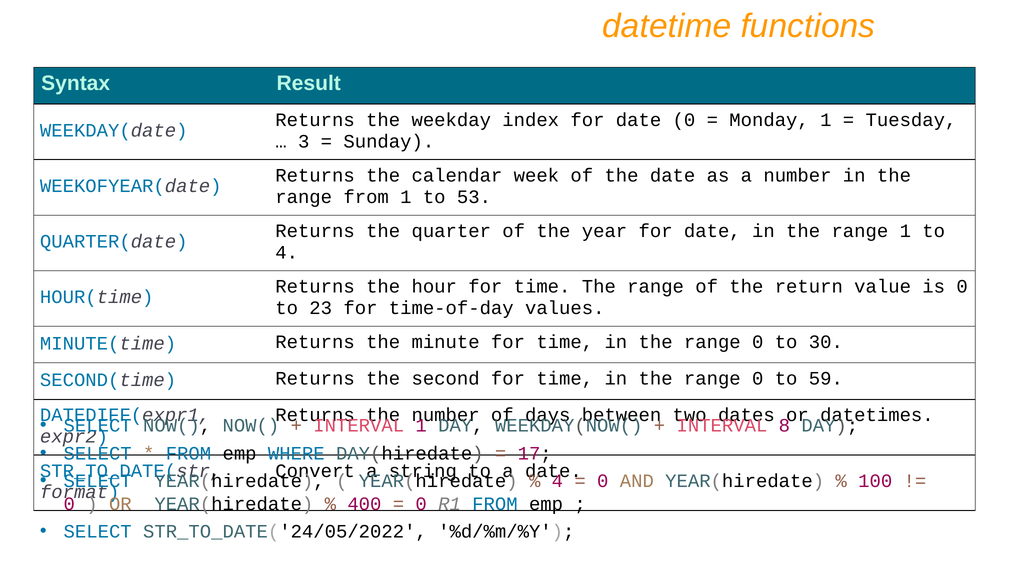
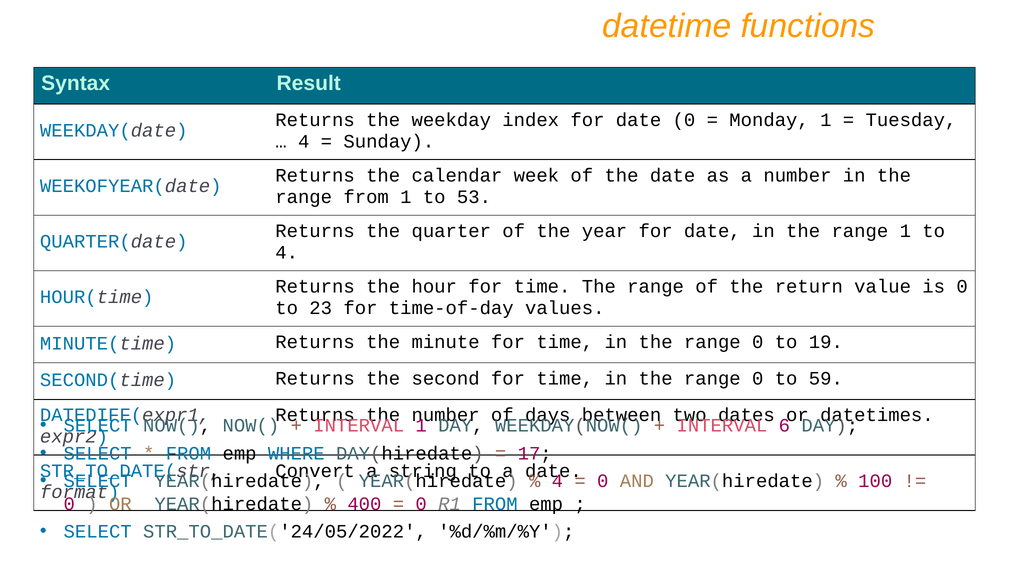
3 at (304, 141): 3 -> 4
30: 30 -> 19
8: 8 -> 6
